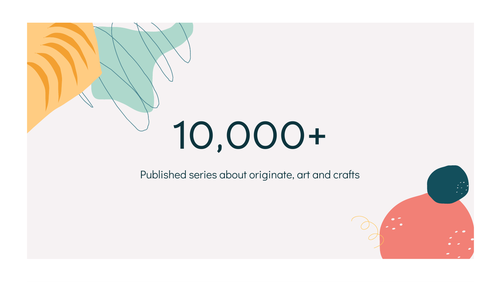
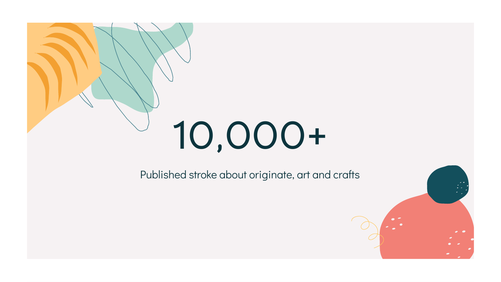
series: series -> stroke
